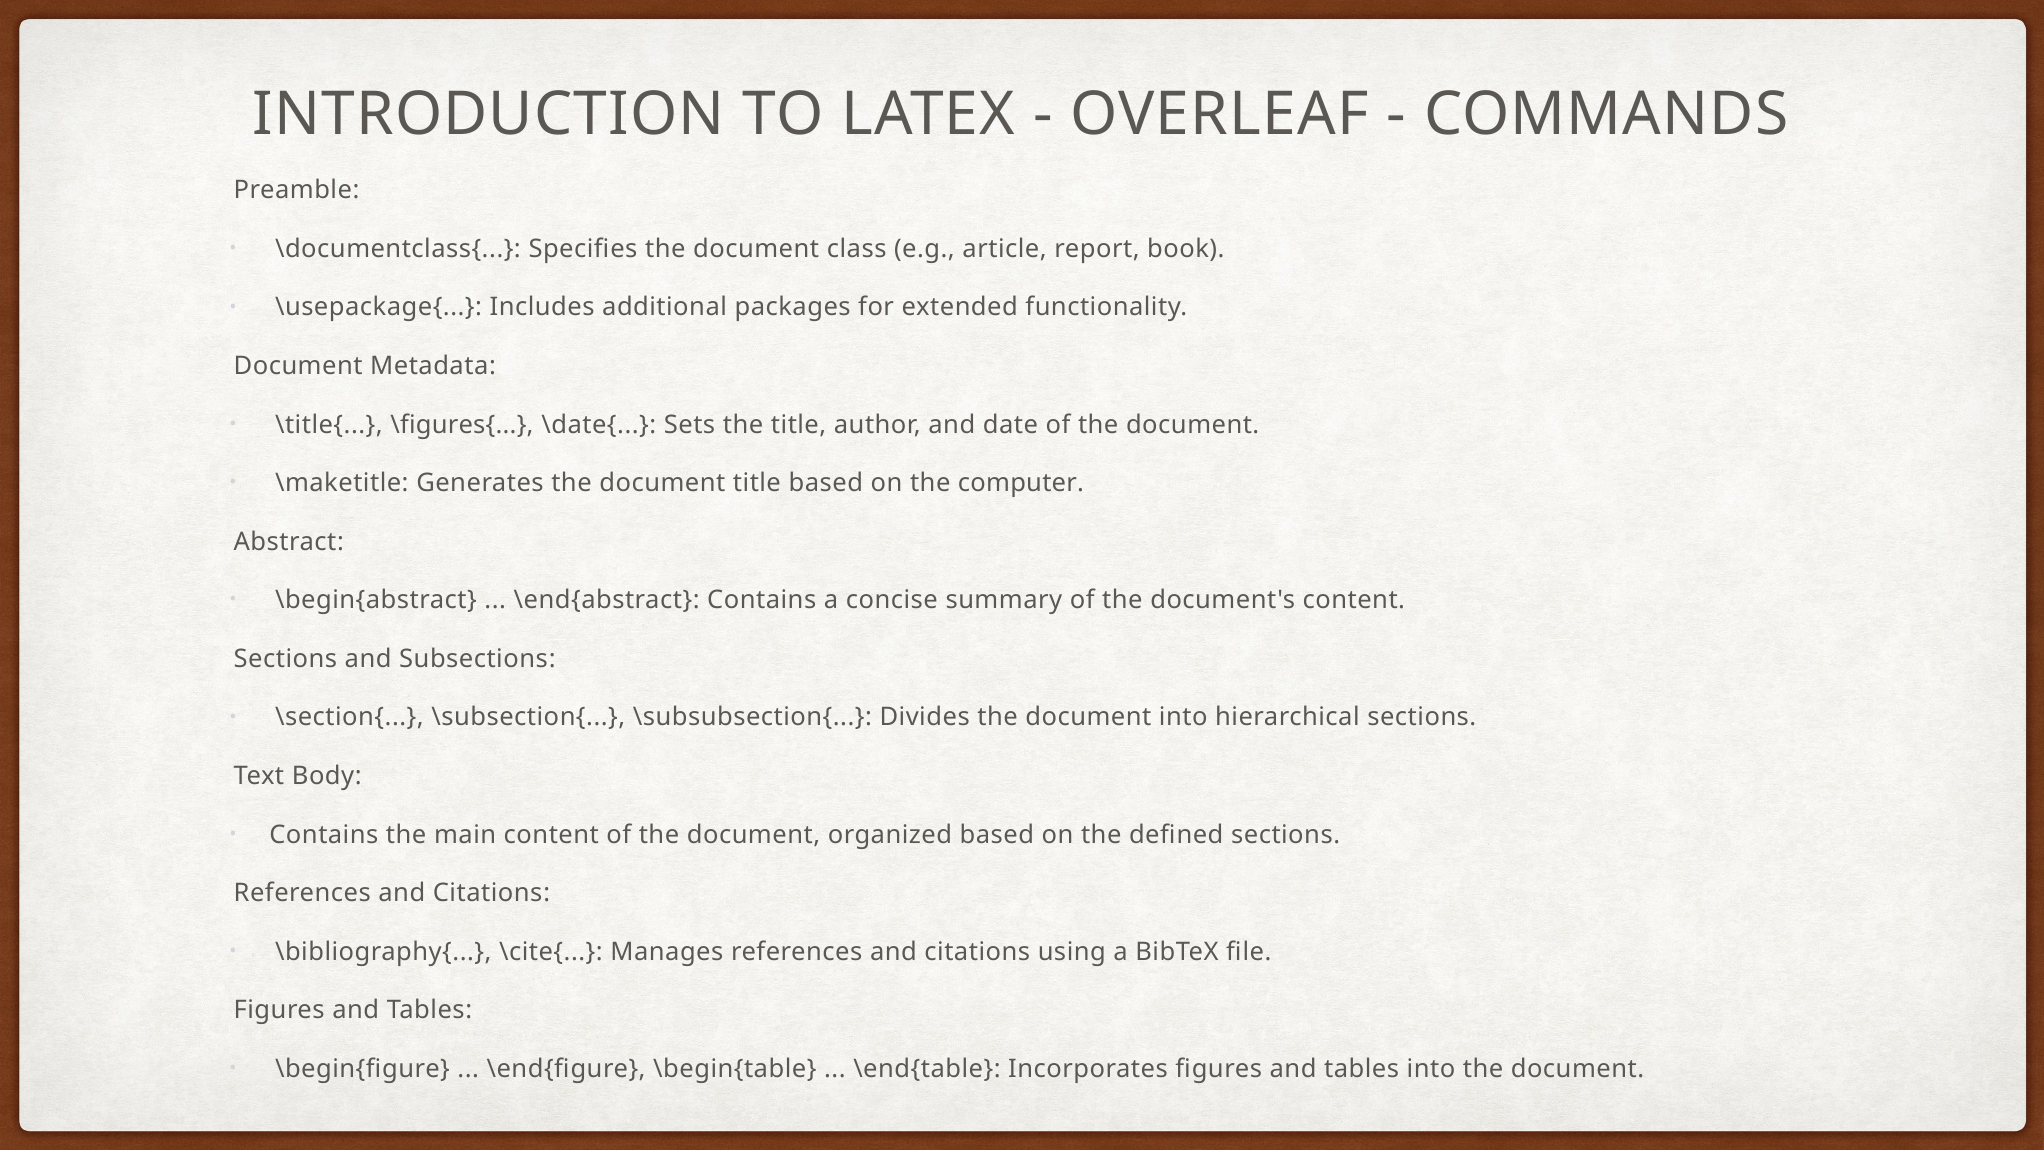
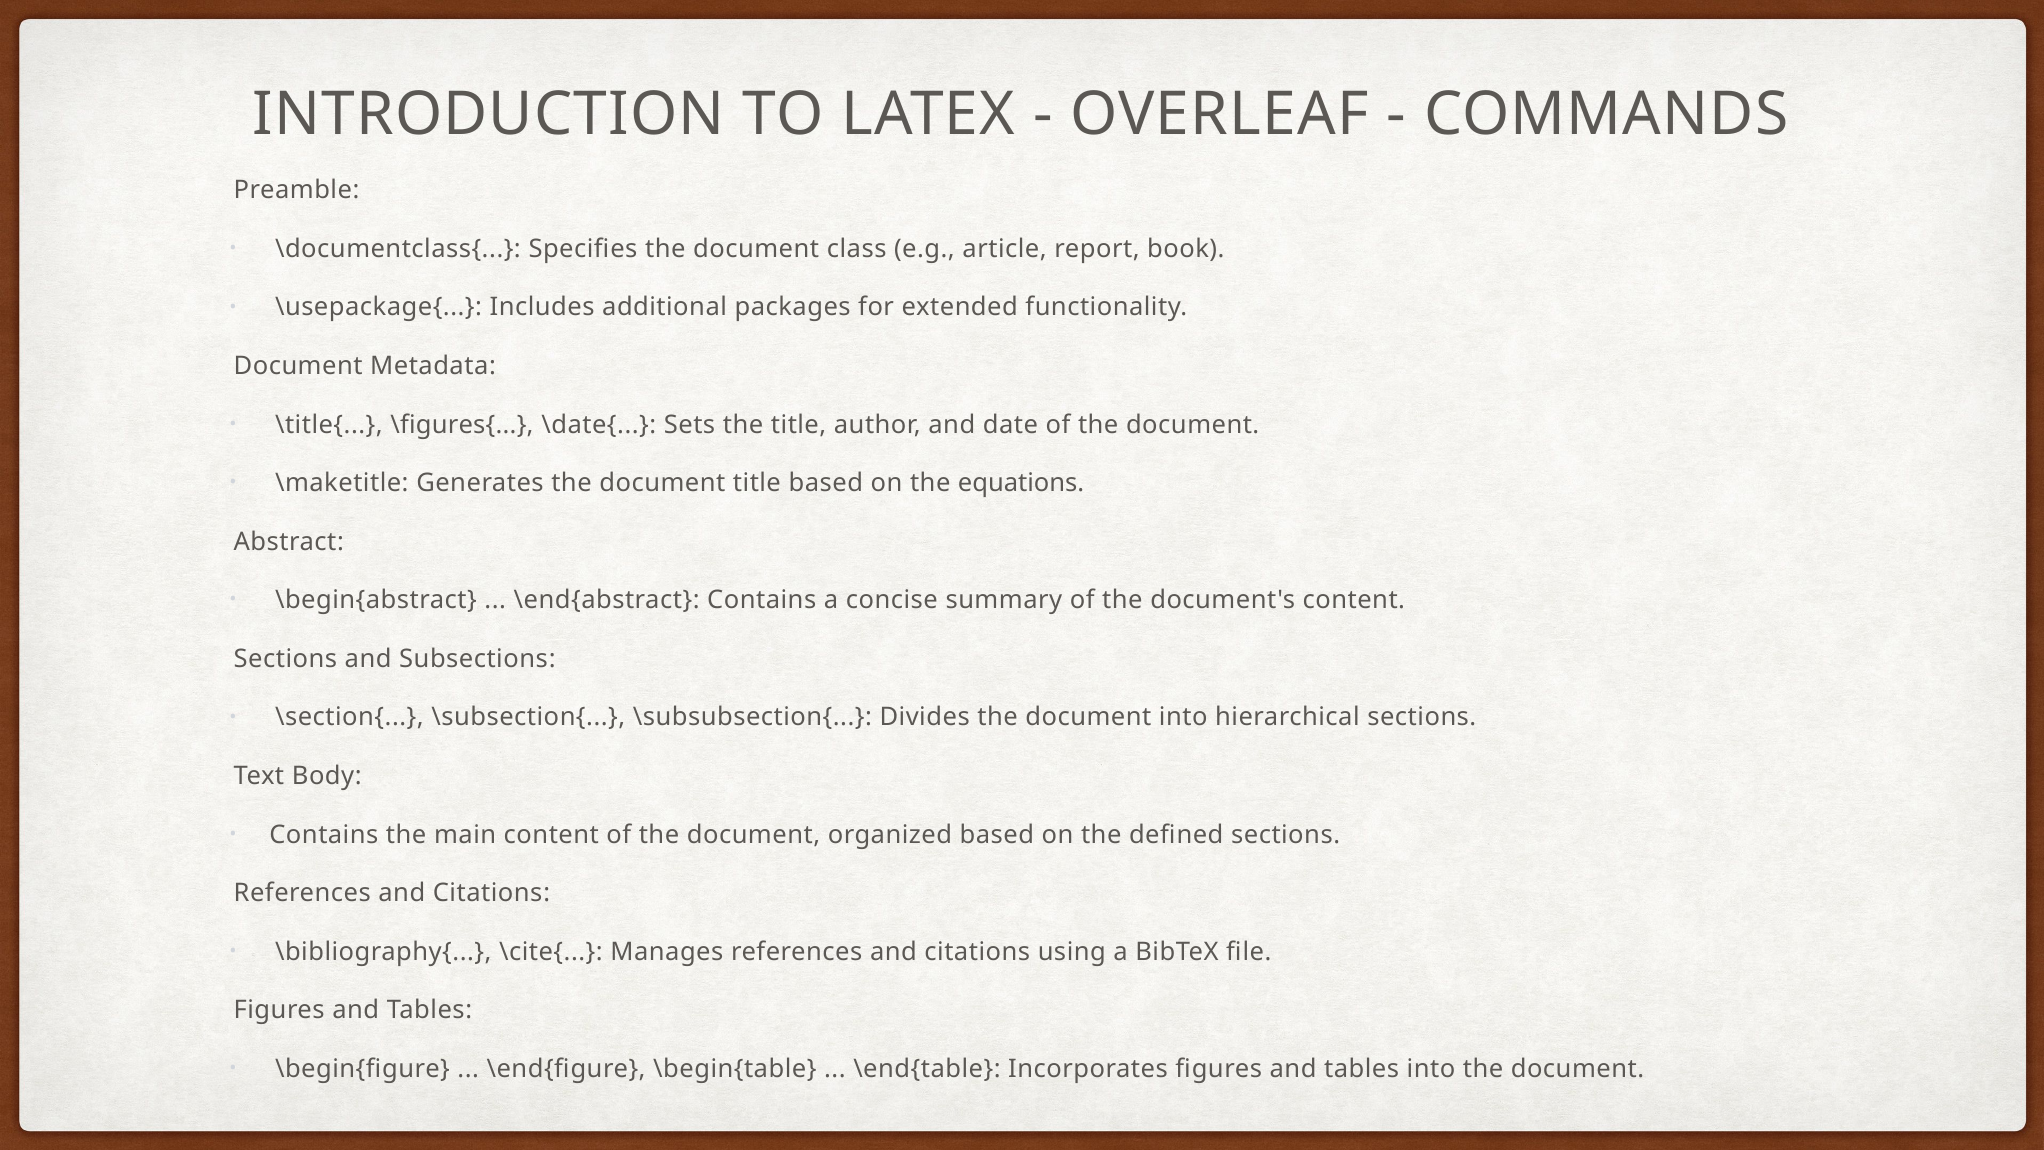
computer: computer -> equations
